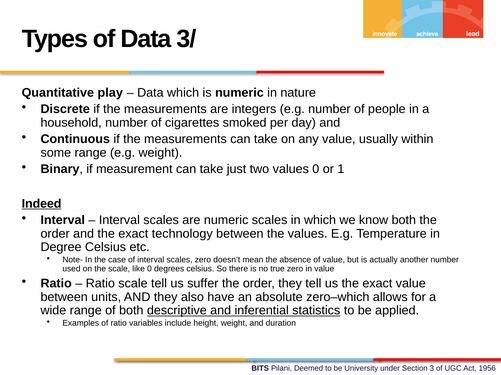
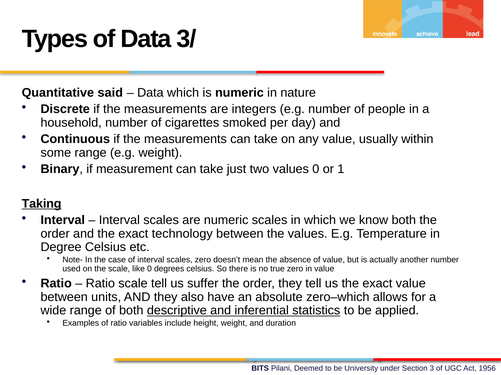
play: play -> said
Indeed: Indeed -> Taking
